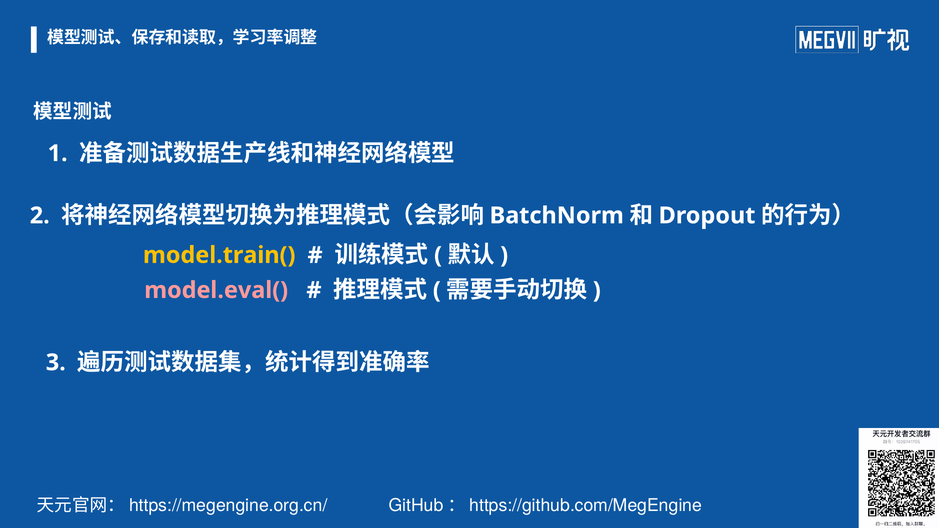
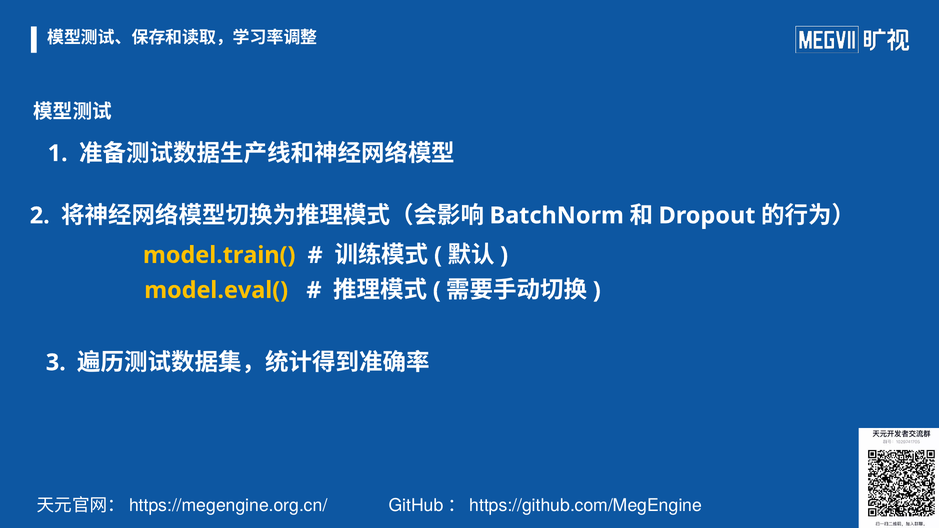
model.eval( colour: pink -> yellow
